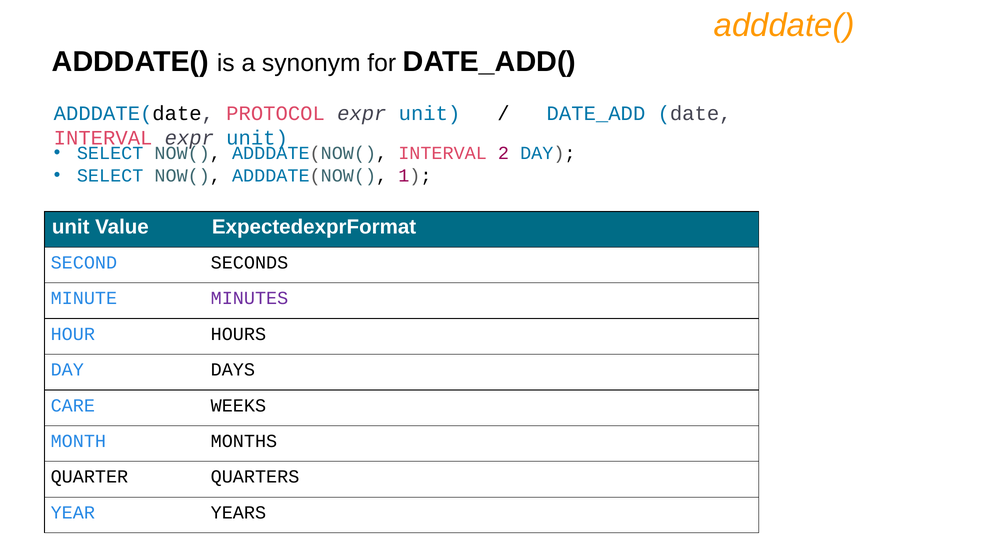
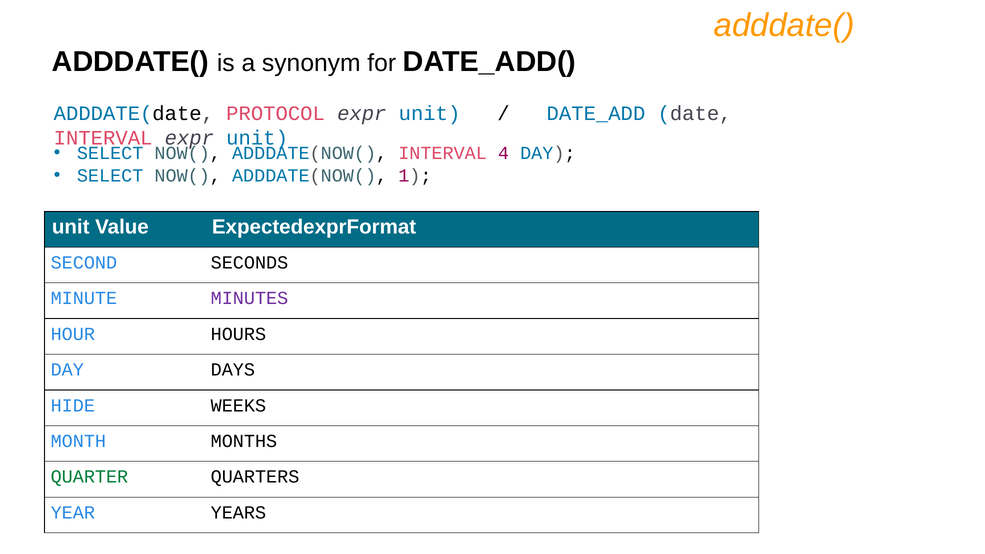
2: 2 -> 4
CARE: CARE -> HIDE
QUARTER colour: black -> green
